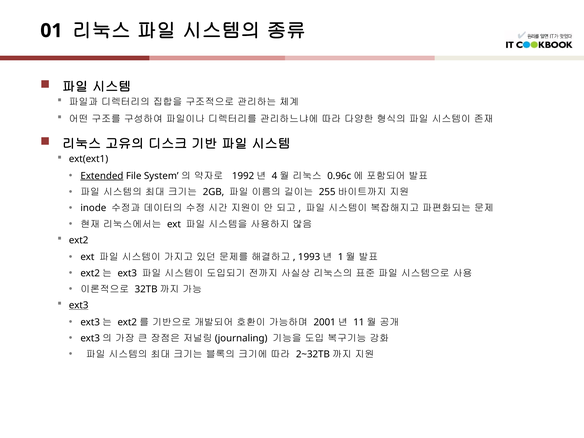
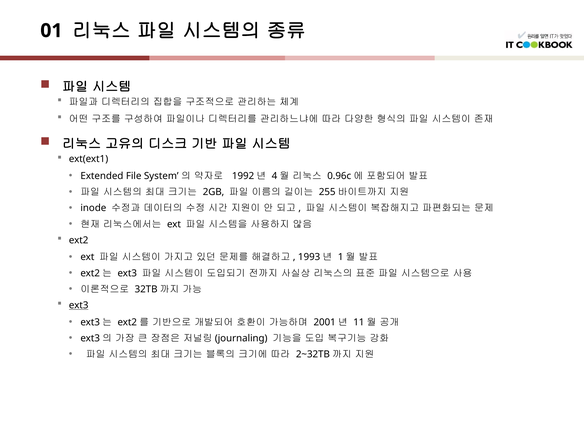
Extended underline: present -> none
